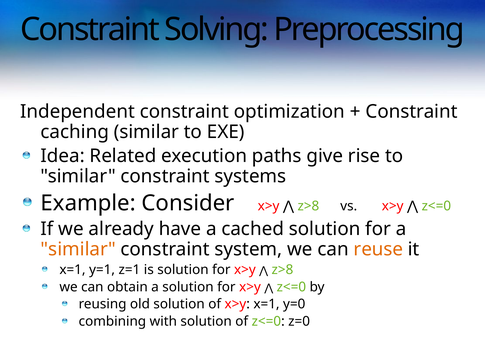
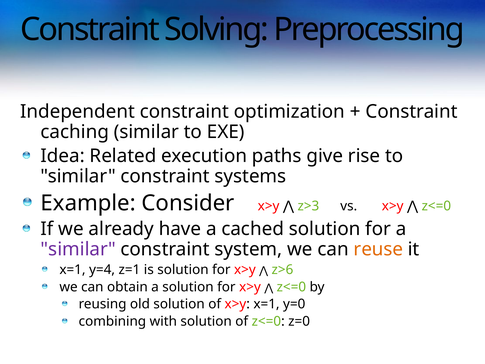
z>8 at (308, 206): z>8 -> z>3
similar at (78, 249) colour: orange -> purple
y=1: y=1 -> y=4
z>8 at (282, 269): z>8 -> z>6
